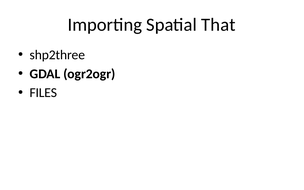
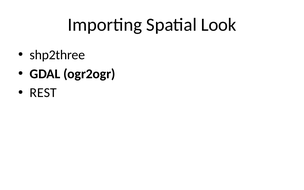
That: That -> Look
FILES: FILES -> REST
